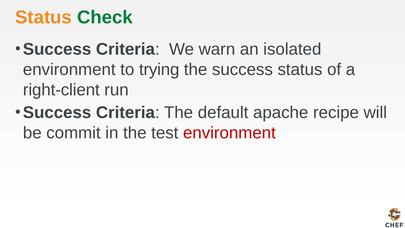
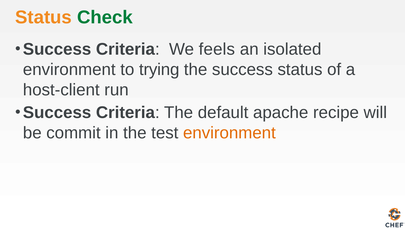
warn: warn -> feels
right-client: right-client -> host-client
environment at (229, 133) colour: red -> orange
